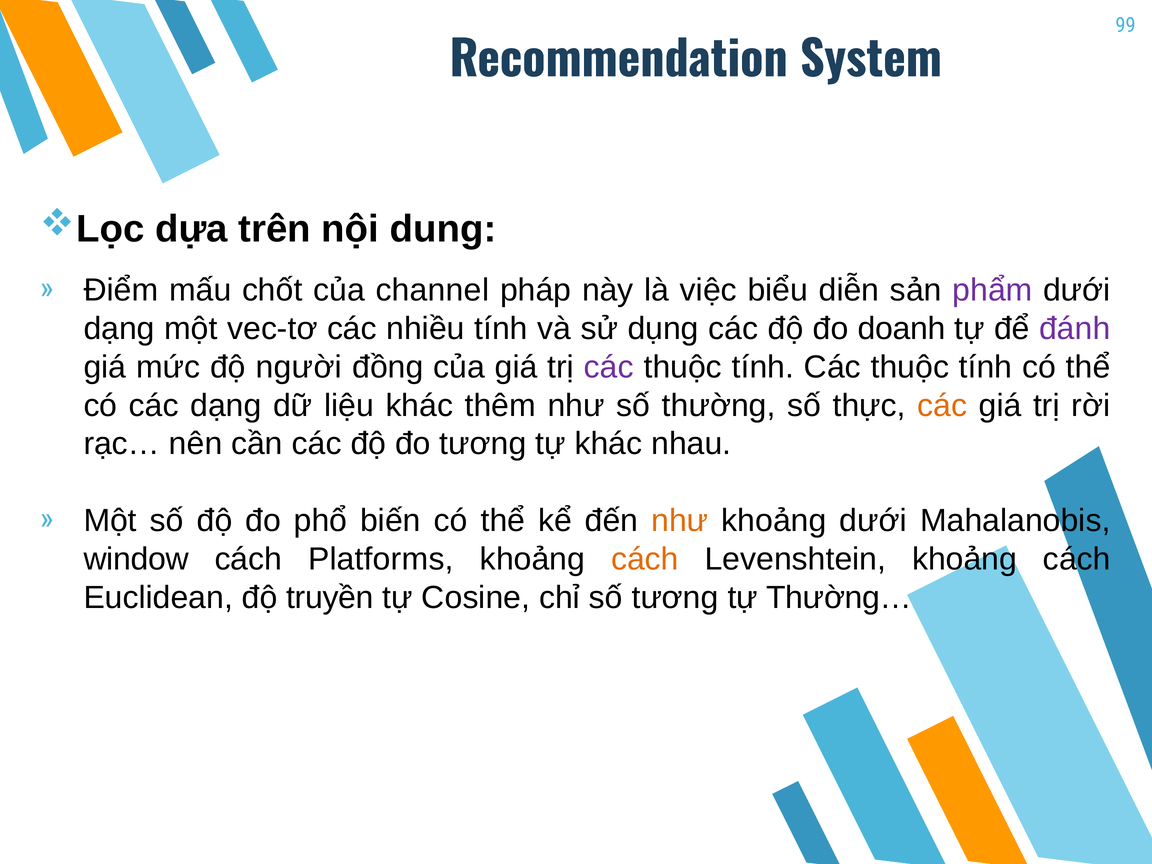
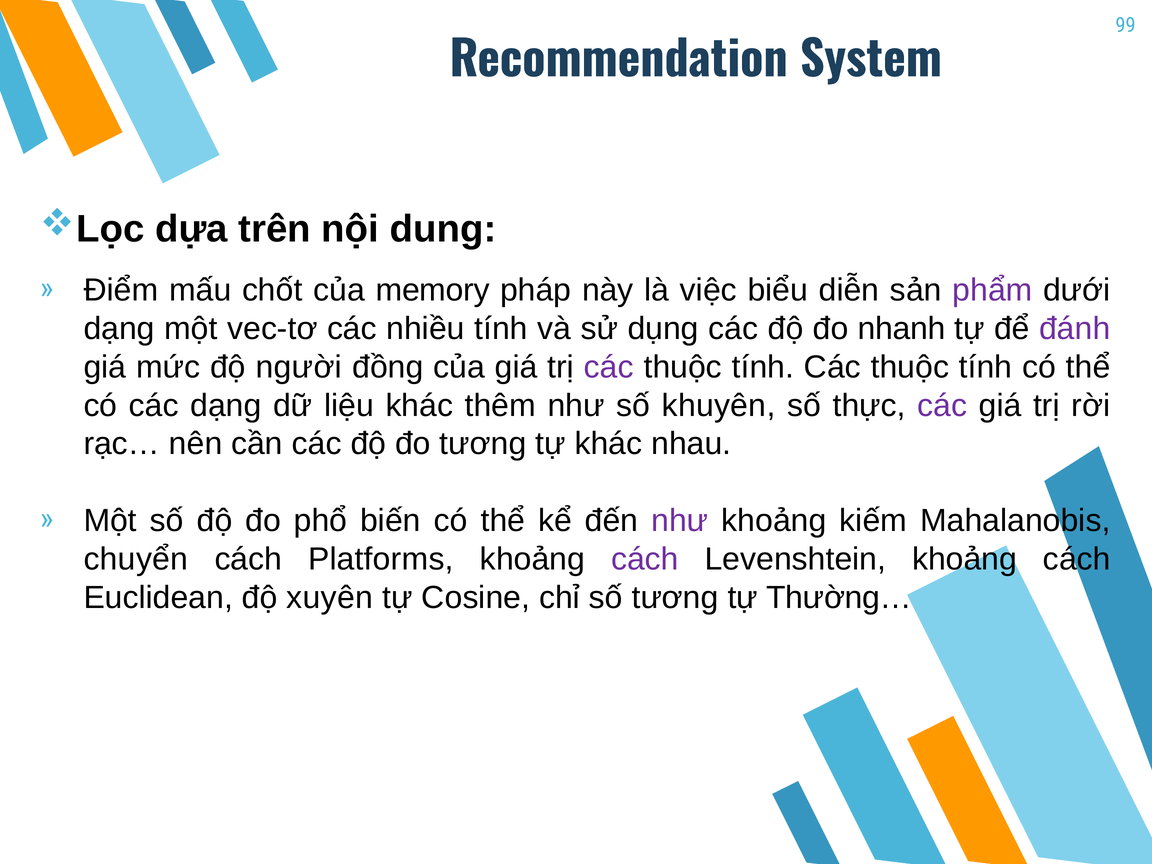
channel: channel -> memory
doanh: doanh -> nhanh
thường: thường -> khuyên
các at (942, 405) colour: orange -> purple
như at (680, 521) colour: orange -> purple
khoảng dưới: dưới -> kiếm
window: window -> chuyển
cách at (645, 559) colour: orange -> purple
truyền: truyền -> xuyên
